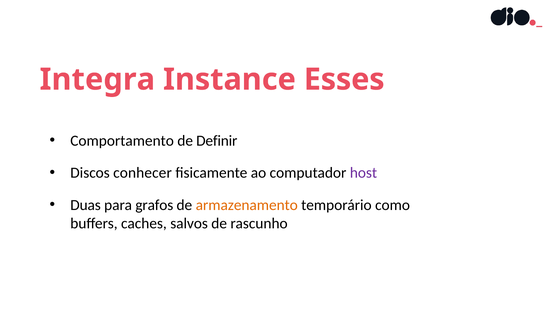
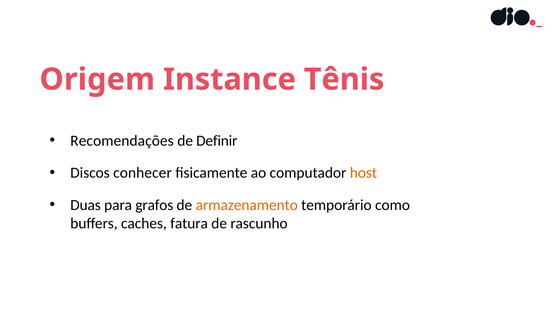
Integra: Integra -> Origem
Esses: Esses -> Tênis
Comportamento: Comportamento -> Recomendações
host colour: purple -> orange
salvos: salvos -> fatura
